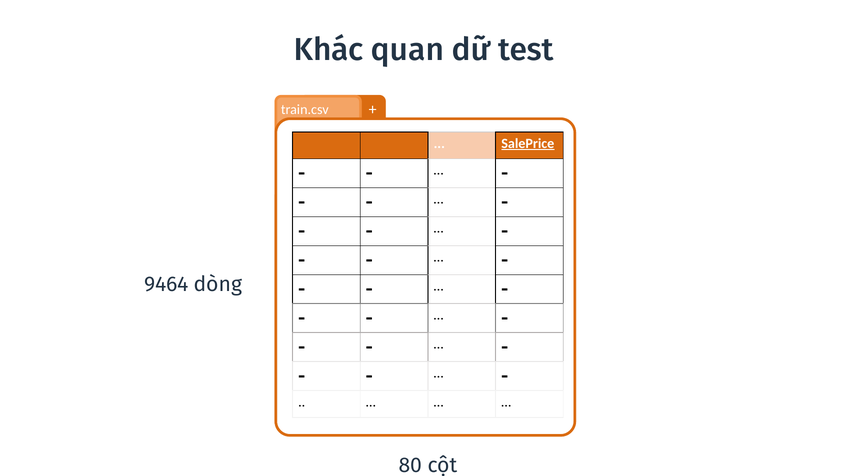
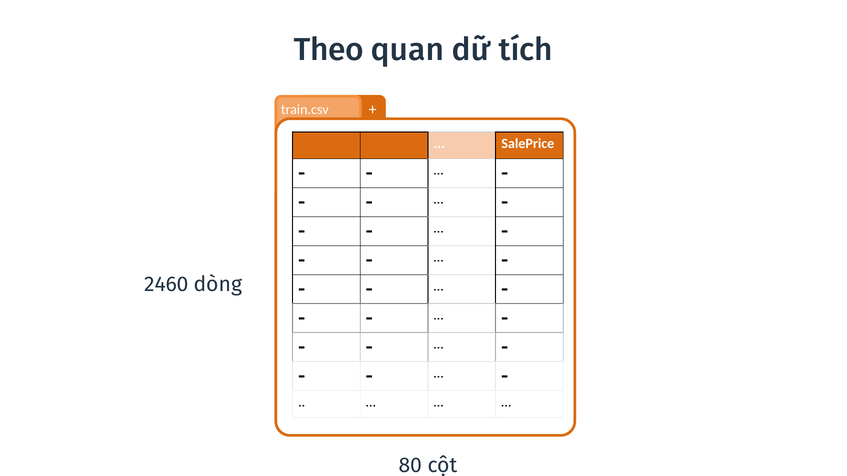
Khác: Khác -> Theo
test: test -> tích
SalePrice underline: present -> none
9464: 9464 -> 2460
